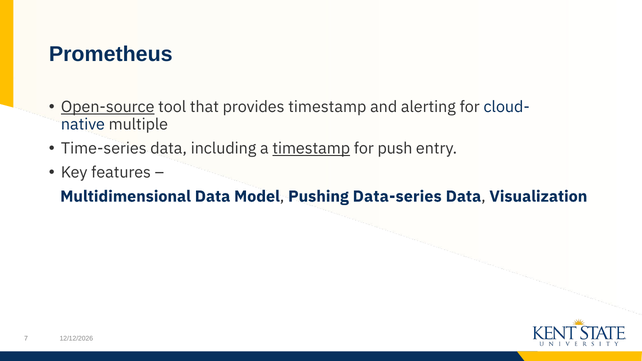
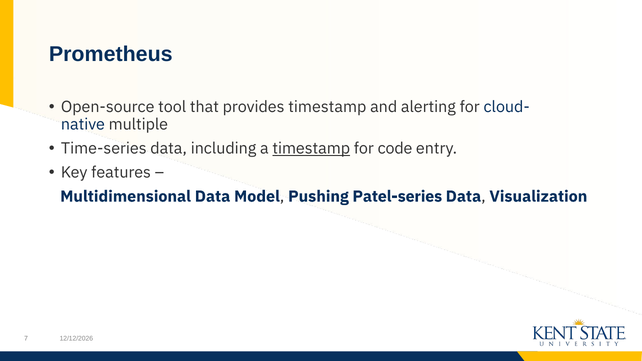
Open-source underline: present -> none
push: push -> code
Data-series: Data-series -> Patel-series
